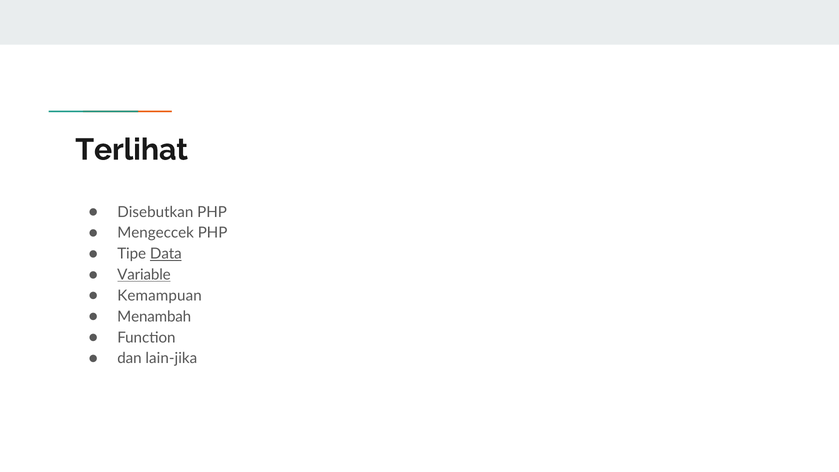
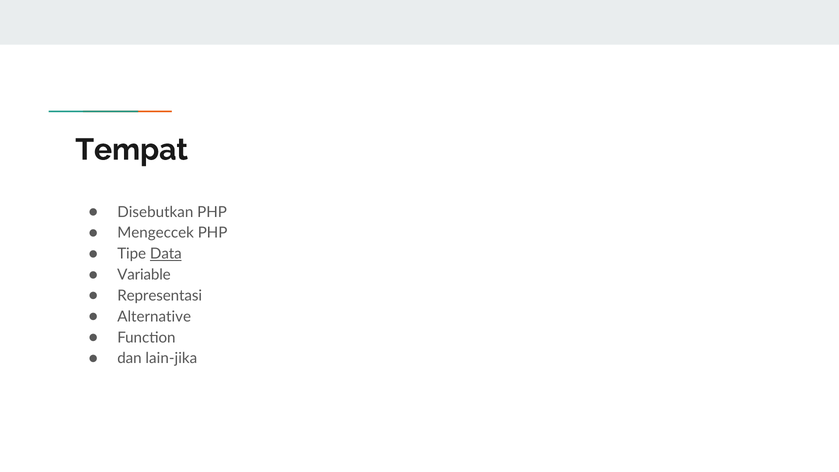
Terlihat: Terlihat -> Tempat
Variable underline: present -> none
Kemampuan: Kemampuan -> Representasi
Menambah: Menambah -> Alternative
